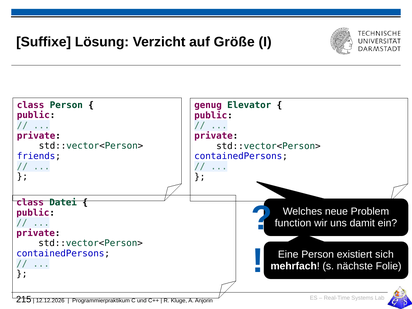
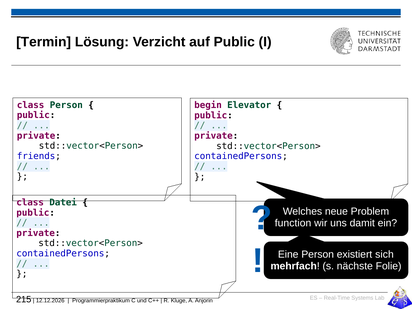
Suffixe: Suffixe -> Termin
auf Größe: Größe -> Public
genug: genug -> begin
